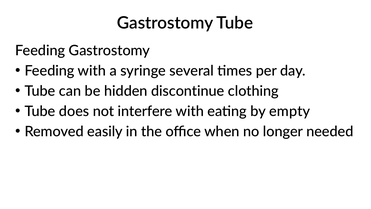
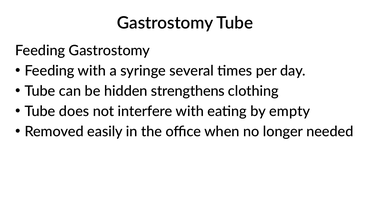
discontinue: discontinue -> strengthens
